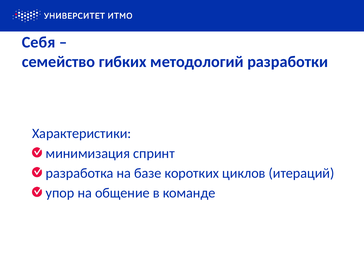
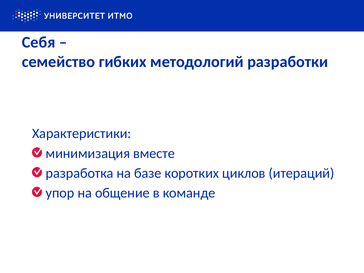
спринт: спринт -> вместе
